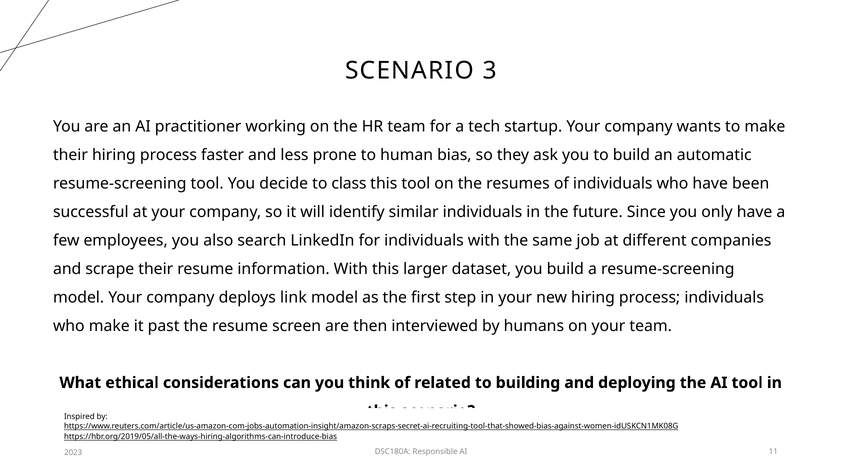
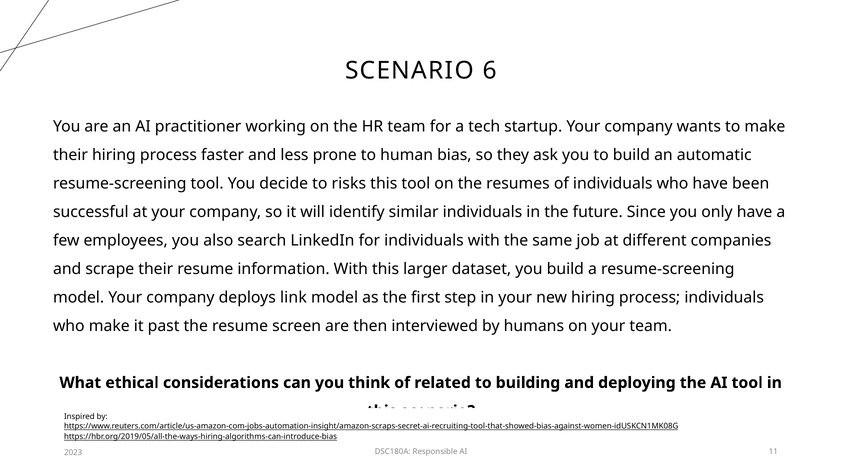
3: 3 -> 6
class: class -> risks
